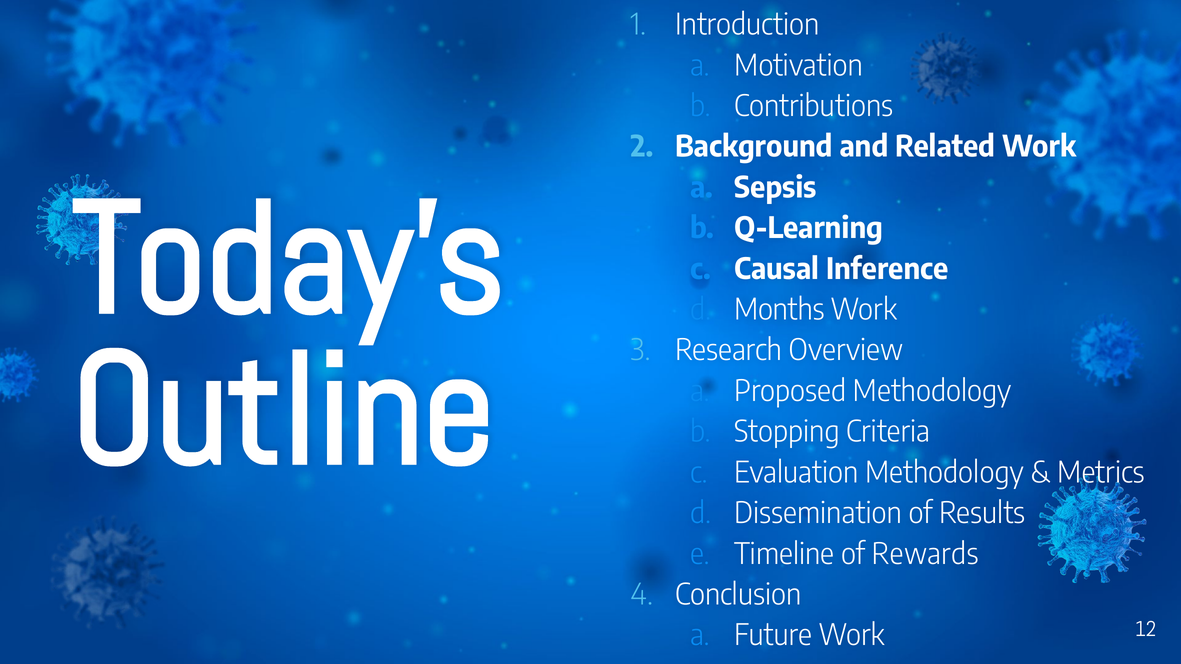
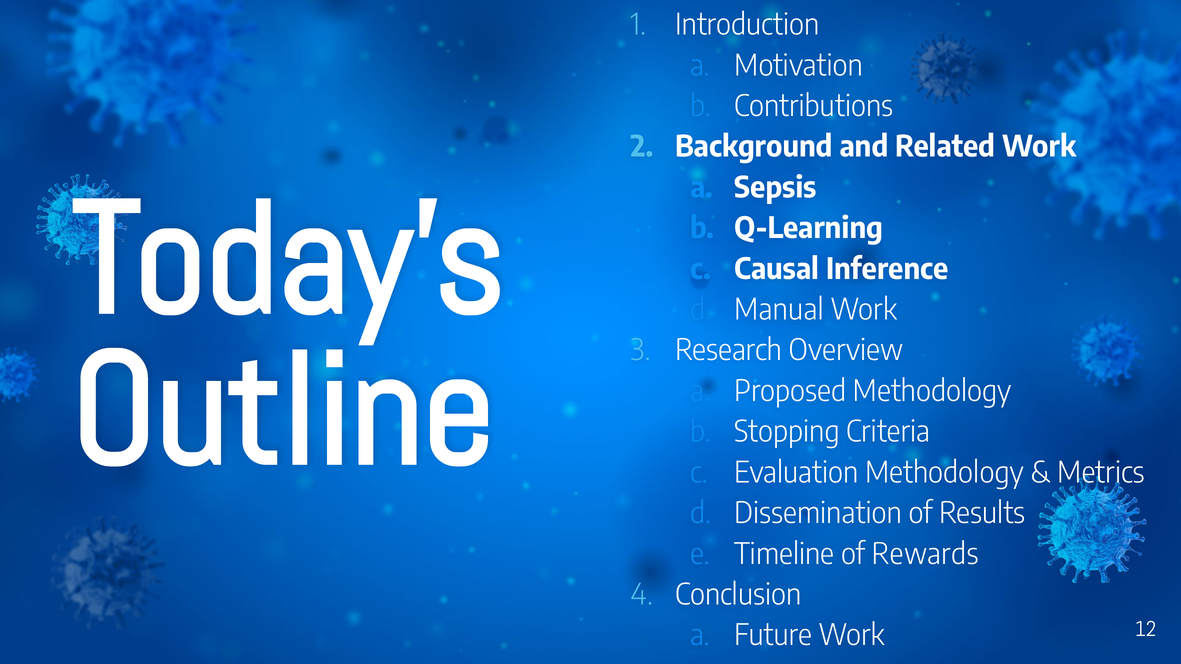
Months: Months -> Manual
